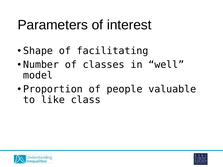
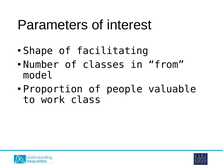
well: well -> from
like: like -> work
